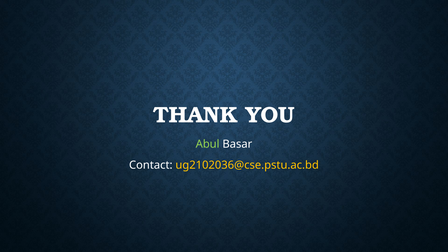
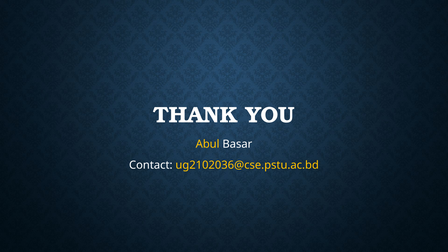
Abul colour: light green -> yellow
